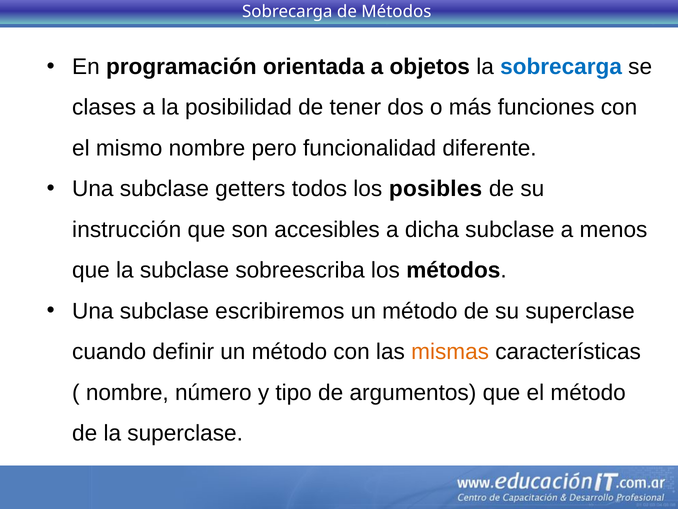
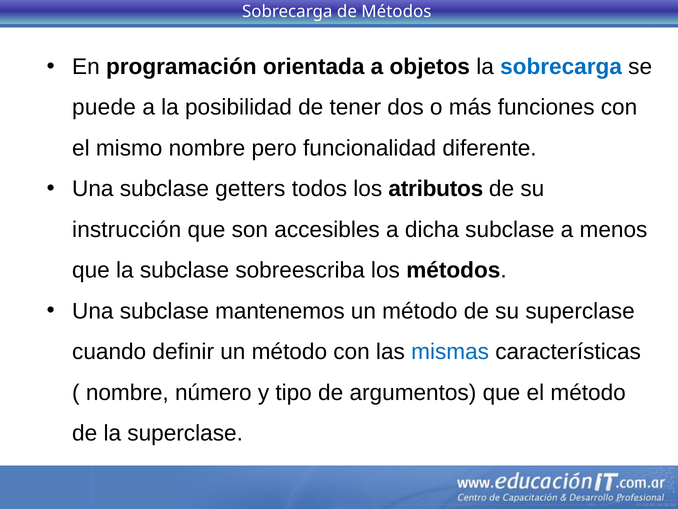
clases at (104, 107): clases -> puede
posibles: posibles -> atributos
escribiremos: escribiremos -> mantenemos
mismas colour: orange -> blue
